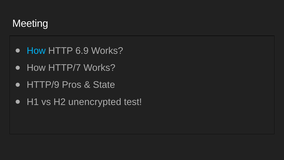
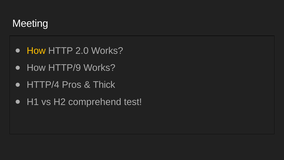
How at (36, 51) colour: light blue -> yellow
6.9: 6.9 -> 2.0
HTTP/7: HTTP/7 -> HTTP/9
HTTP/9: HTTP/9 -> HTTP/4
State: State -> Thick
unencrypted: unencrypted -> comprehend
